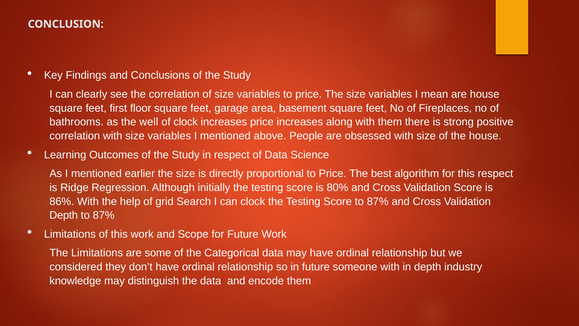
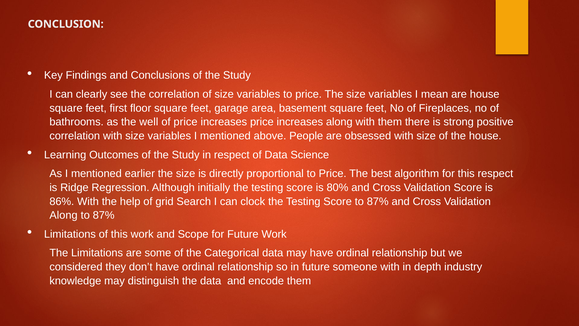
of clock: clock -> price
Depth at (64, 215): Depth -> Along
